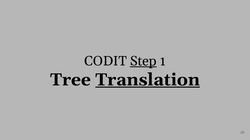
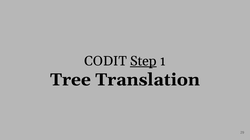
Translation underline: present -> none
